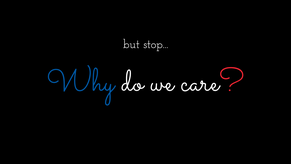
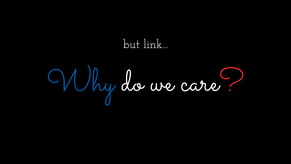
stop: stop -> link
